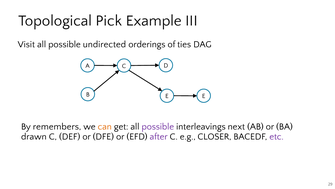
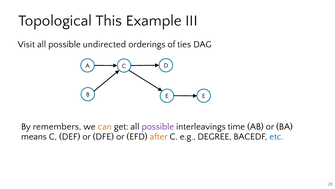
Pick: Pick -> This
next: next -> time
drawn: drawn -> means
after colour: purple -> orange
CLOSER: CLOSER -> DEGREE
etc colour: purple -> blue
